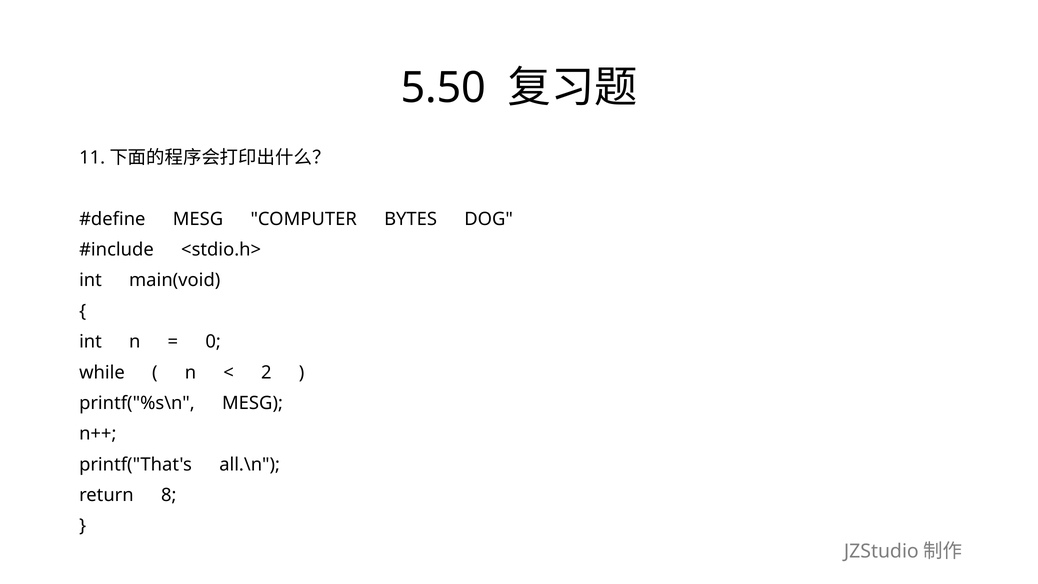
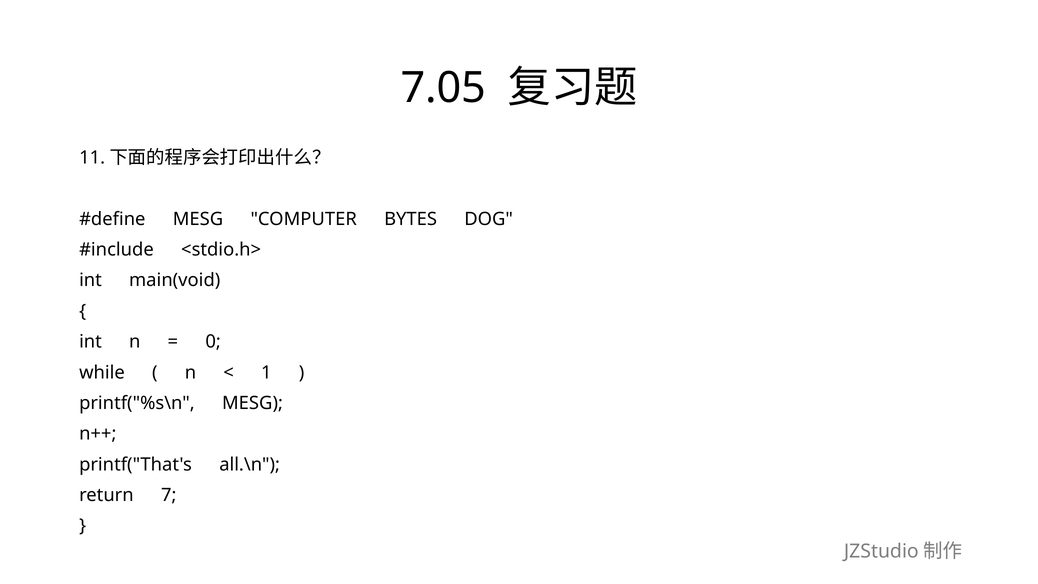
5.50: 5.50 -> 7.05
2: 2 -> 1
8: 8 -> 7
